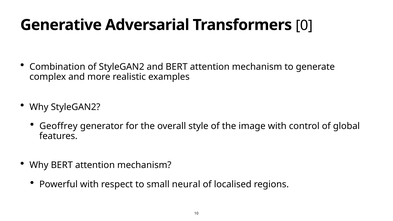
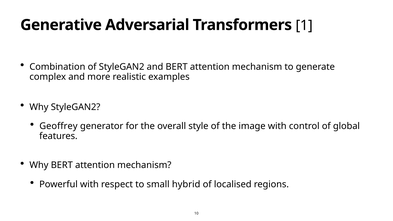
0: 0 -> 1
neural: neural -> hybrid
